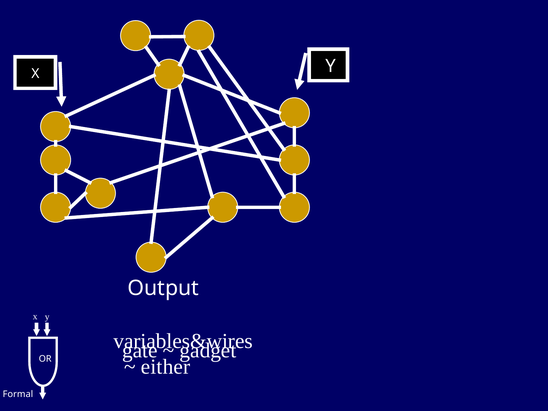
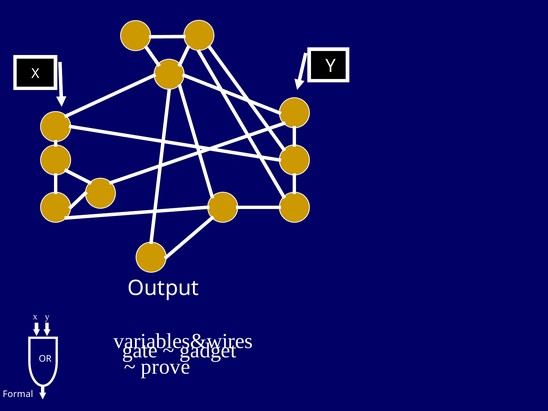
either: either -> prove
